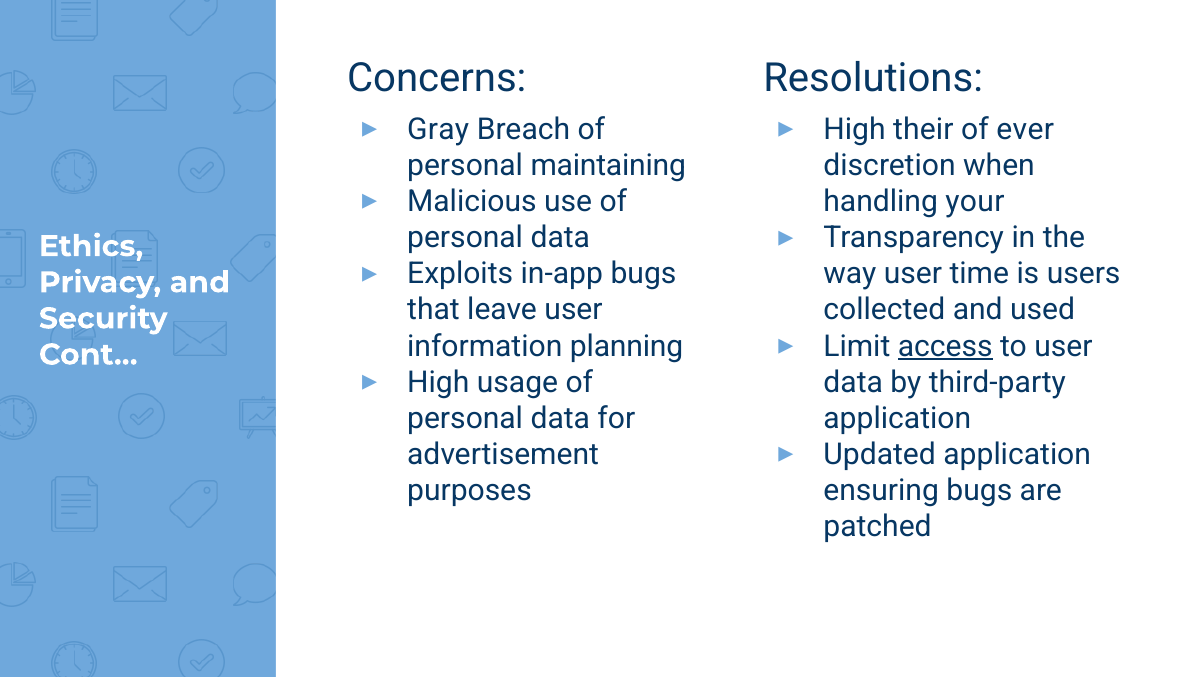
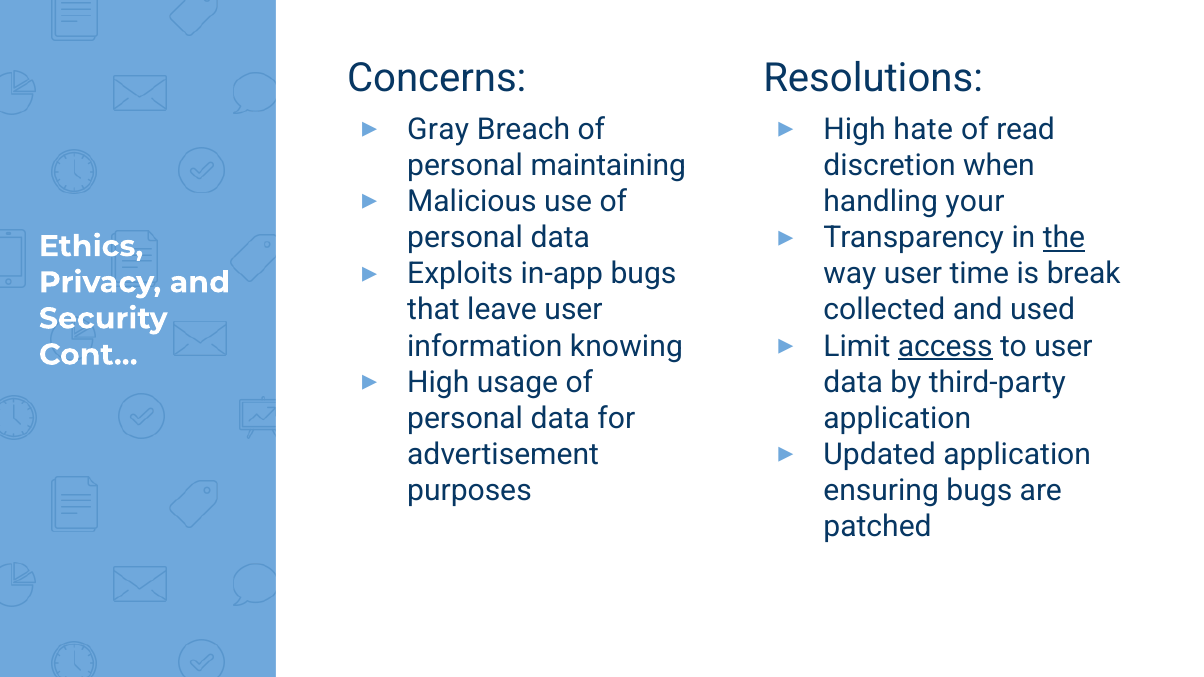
their: their -> hate
ever: ever -> read
the underline: none -> present
users: users -> break
planning: planning -> knowing
